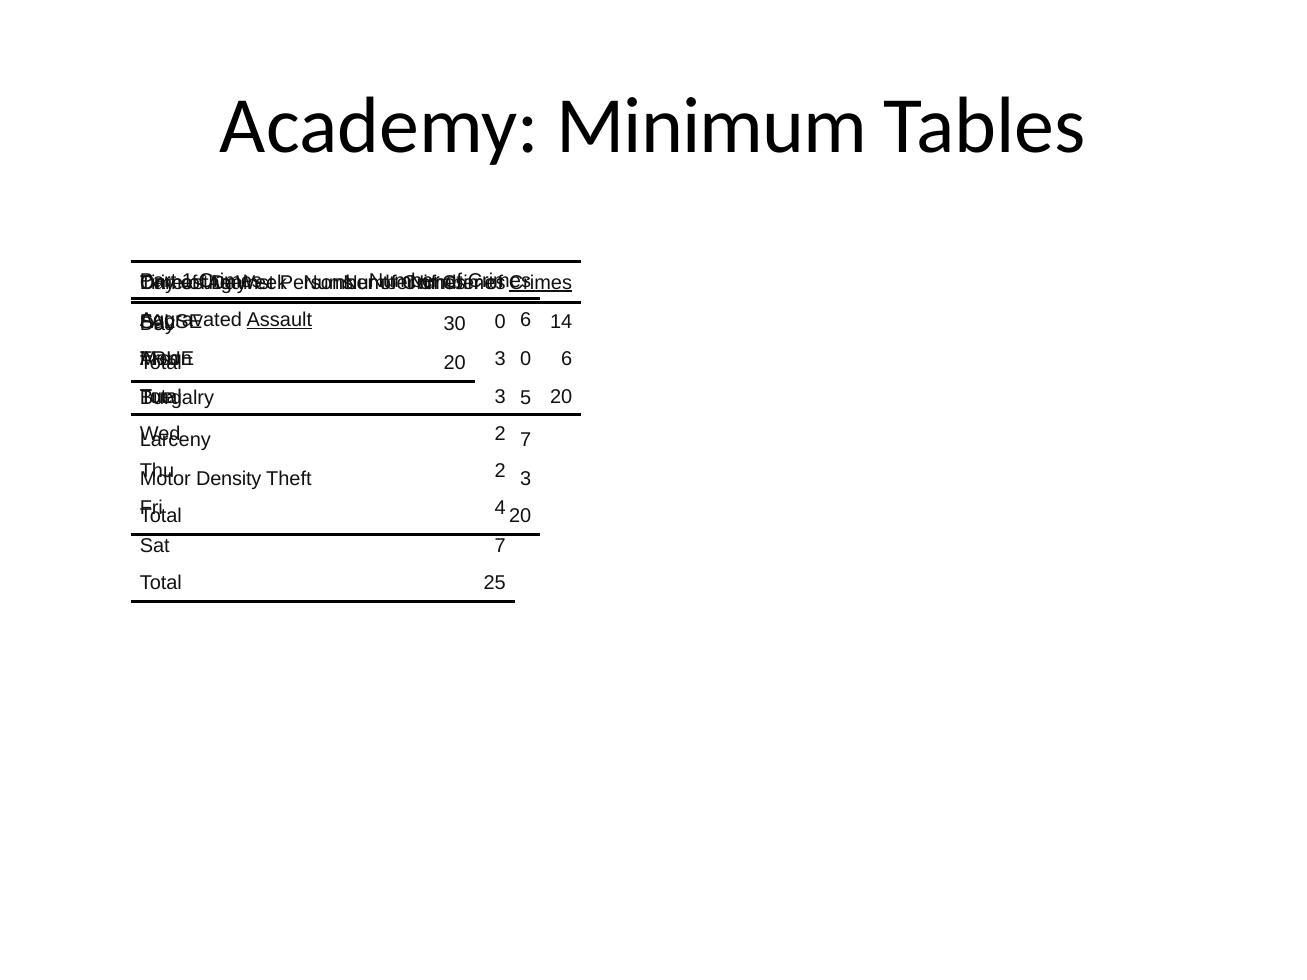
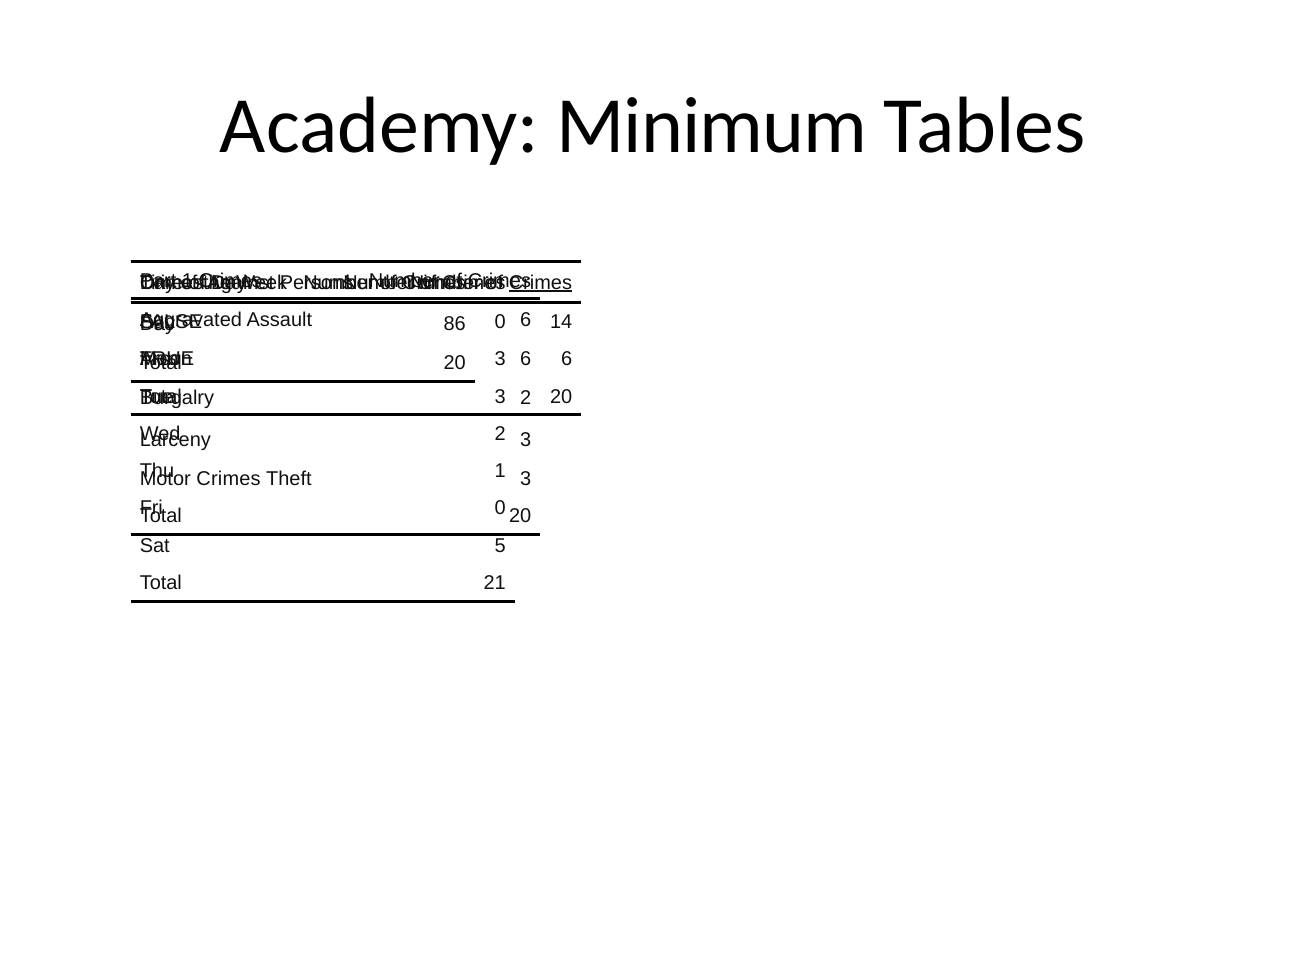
Assault underline: present -> none
30: 30 -> 86
0 at (526, 359): 0 -> 6
5 at (526, 398): 5 -> 2
7 at (526, 440): 7 -> 3
2 at (500, 471): 2 -> 1
Density at (229, 479): Density -> Crimes
4 at (500, 508): 4 -> 0
Sat 7: 7 -> 5
25: 25 -> 21
